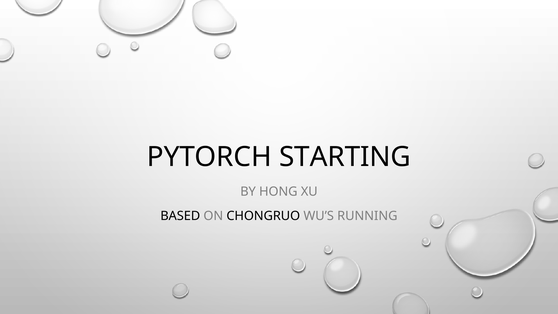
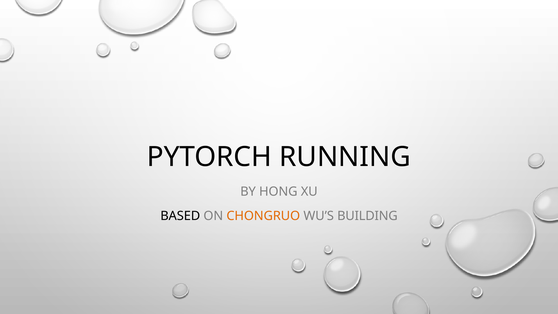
STARTING: STARTING -> RUNNING
CHONGRUO colour: black -> orange
RUNNING: RUNNING -> BUILDING
